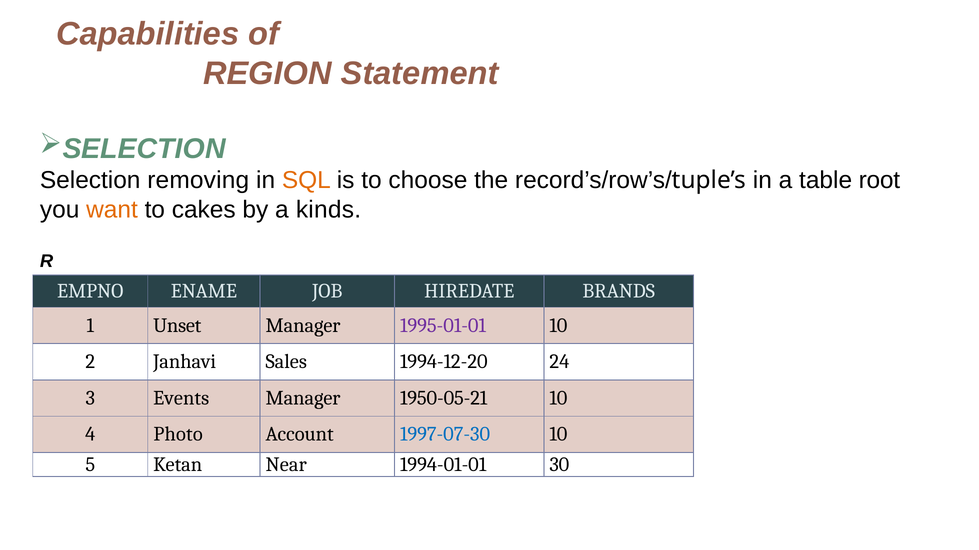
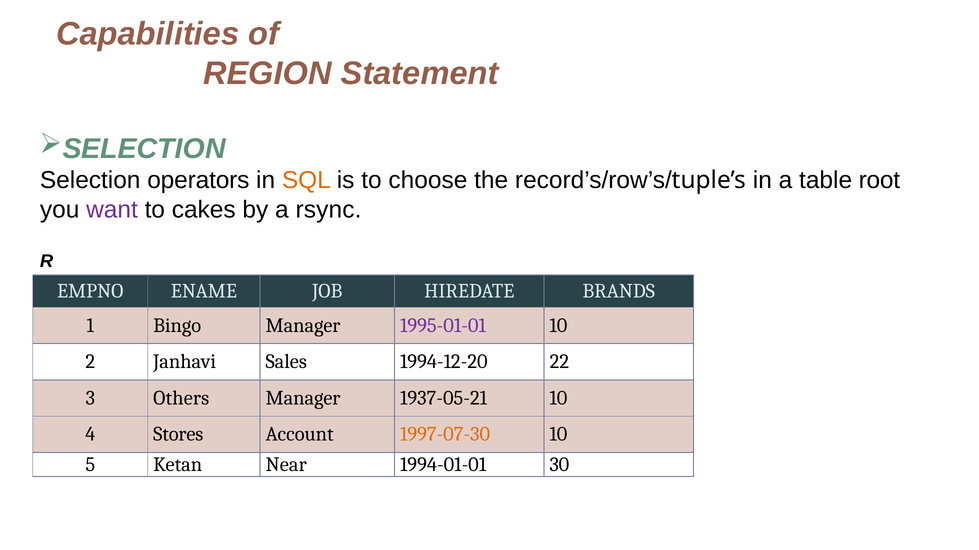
removing: removing -> operators
want colour: orange -> purple
kinds: kinds -> rsync
Unset: Unset -> Bingo
24: 24 -> 22
Events: Events -> Others
1950-05-21: 1950-05-21 -> 1937-05-21
Photo: Photo -> Stores
1997-07-30 colour: blue -> orange
